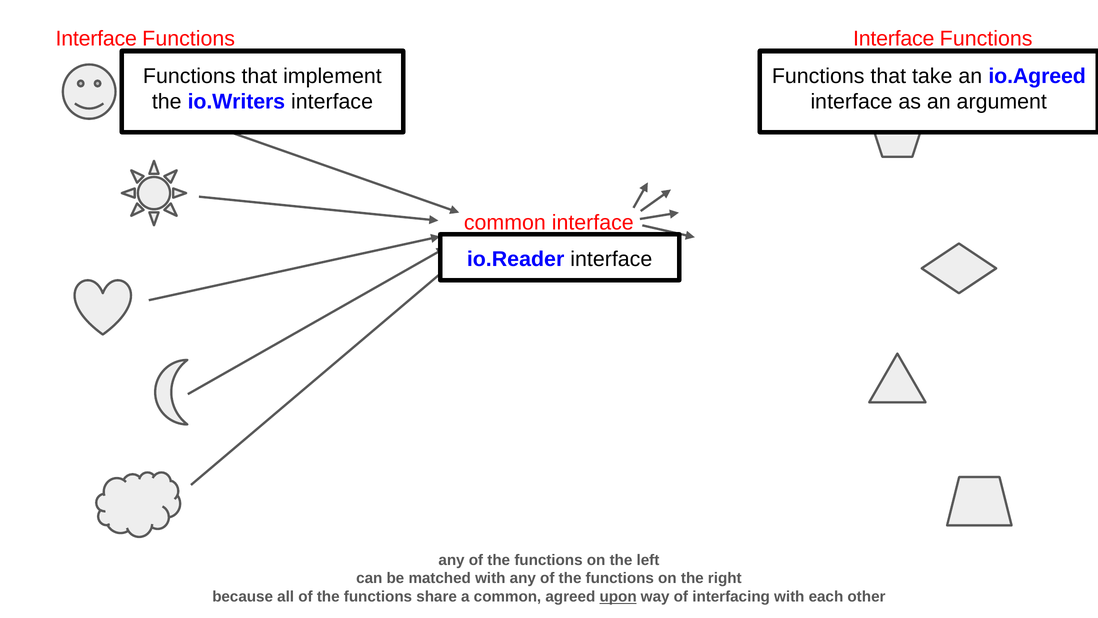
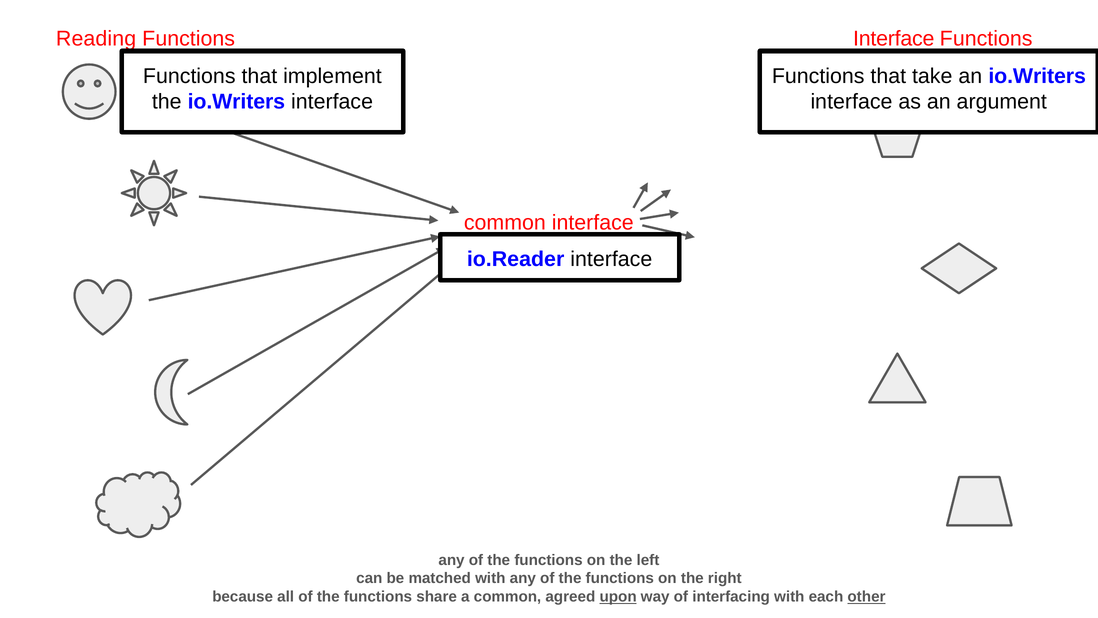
Interface at (96, 39): Interface -> Reading
an io.Agreed: io.Agreed -> io.Writers
other underline: none -> present
